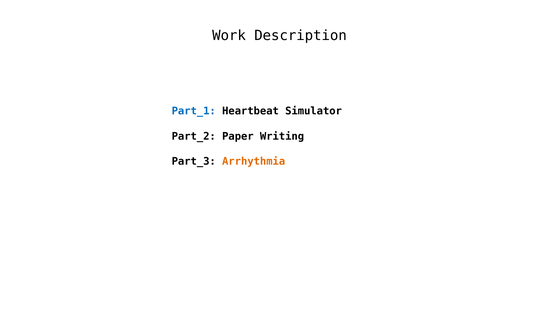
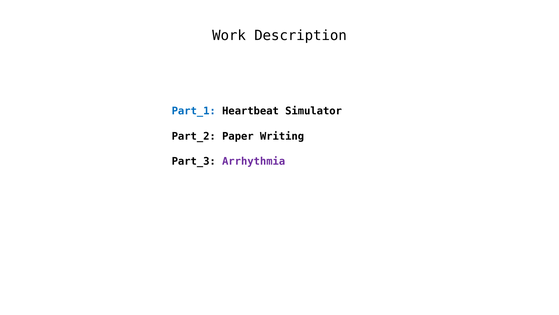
Arrhythmia colour: orange -> purple
